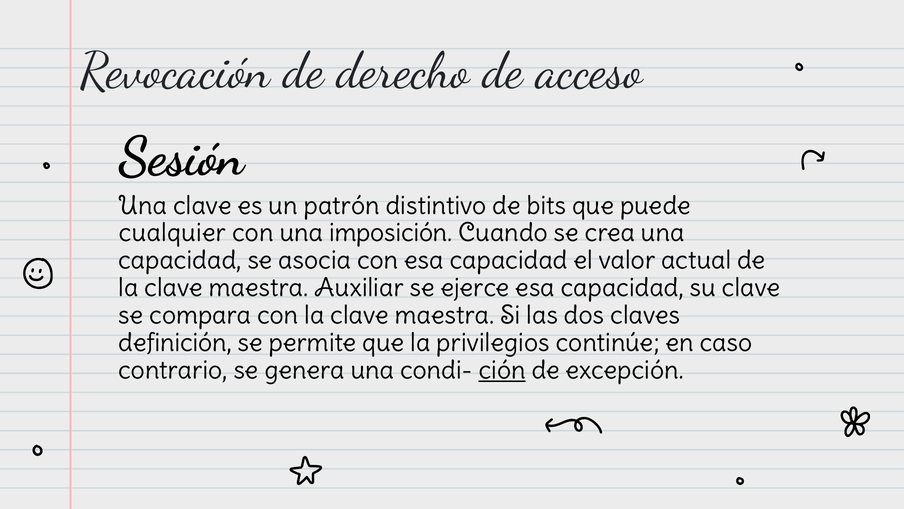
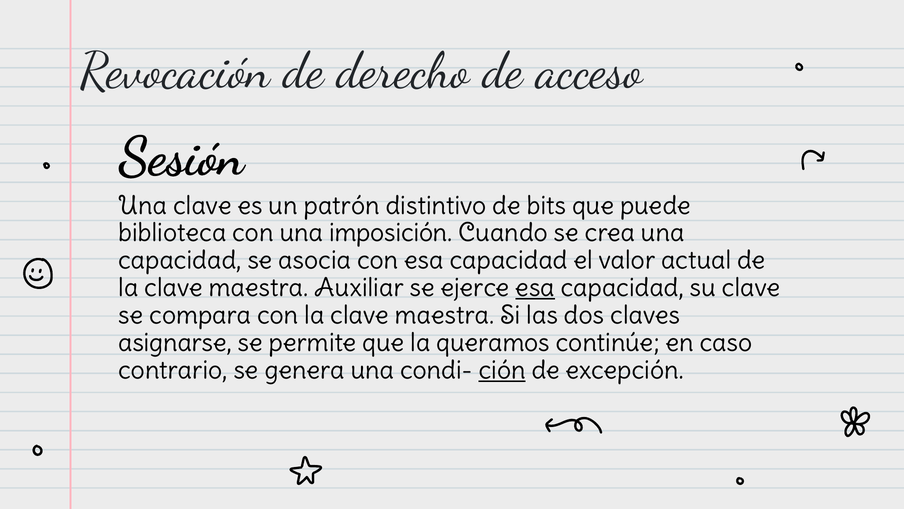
cualquier: cualquier -> biblioteca
esa at (535, 288) underline: none -> present
definición: definición -> asignarse
privilegios: privilegios -> queramos
